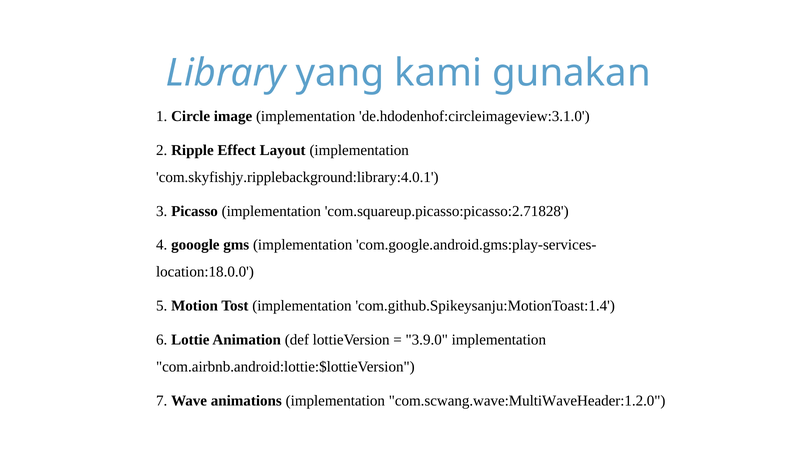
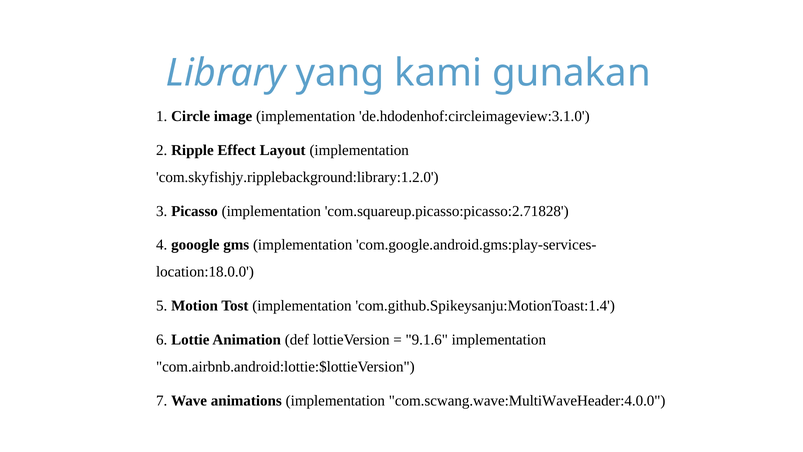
com.skyfishjy.ripplebackground:library:4.0.1: com.skyfishjy.ripplebackground:library:4.0.1 -> com.skyfishjy.ripplebackground:library:1.2.0
3.9.0: 3.9.0 -> 9.1.6
com.scwang.wave:MultiWaveHeader:1.2.0: com.scwang.wave:MultiWaveHeader:1.2.0 -> com.scwang.wave:MultiWaveHeader:4.0.0
